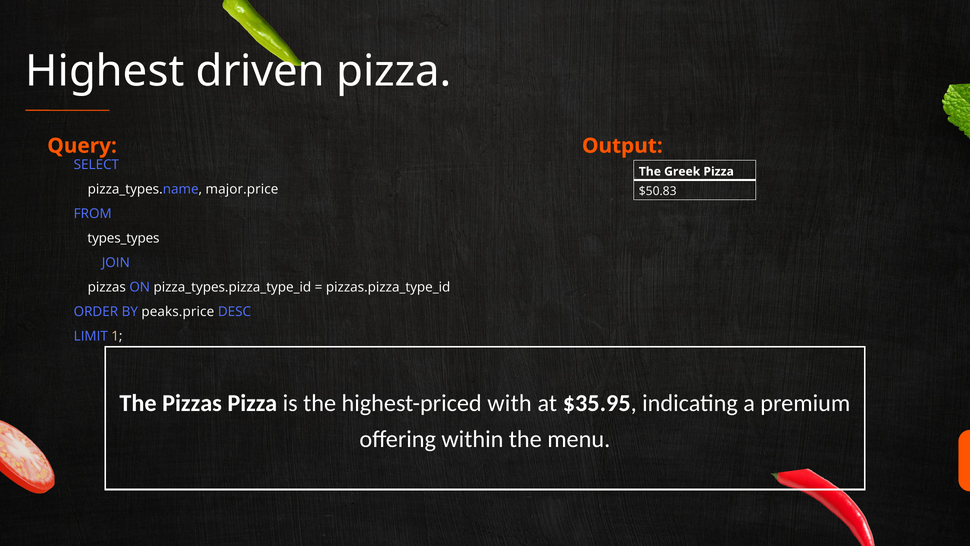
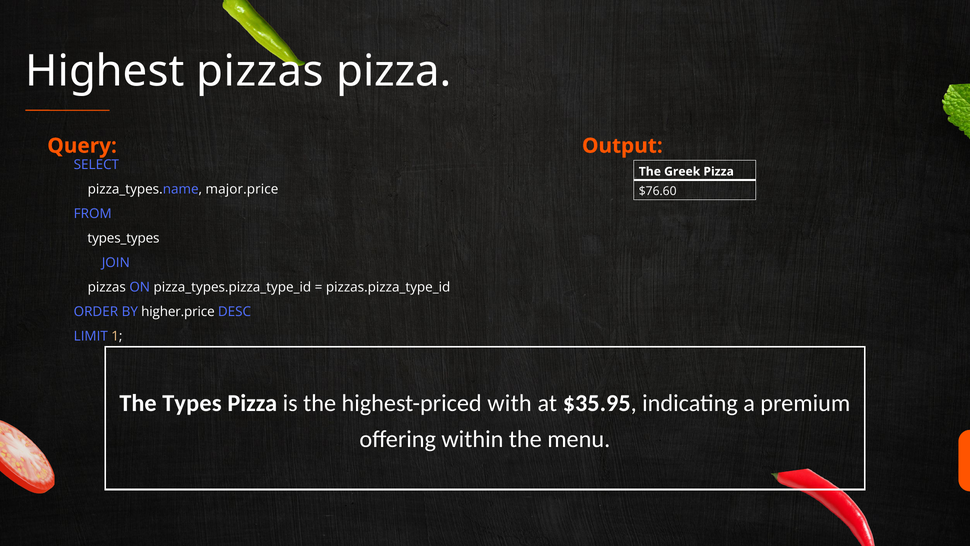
Highest driven: driven -> pizzas
$50.83: $50.83 -> $76.60
peaks.price: peaks.price -> higher.price
The Pizzas: Pizzas -> Types
